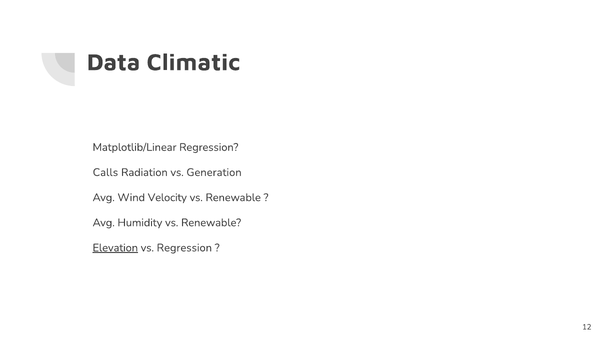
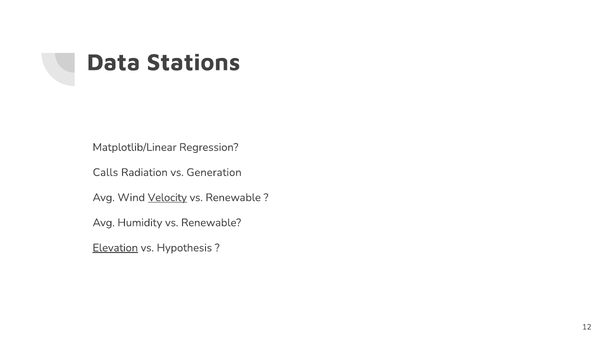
Climatic: Climatic -> Stations
Velocity underline: none -> present
vs Regression: Regression -> Hypothesis
